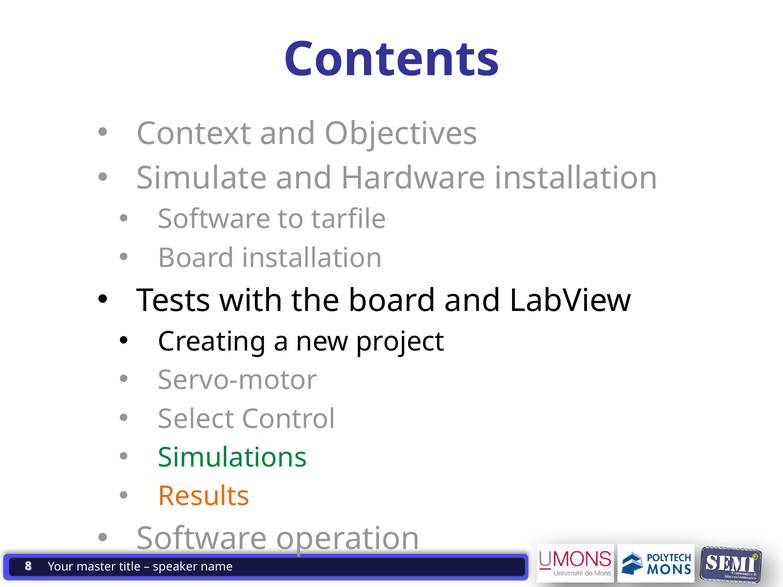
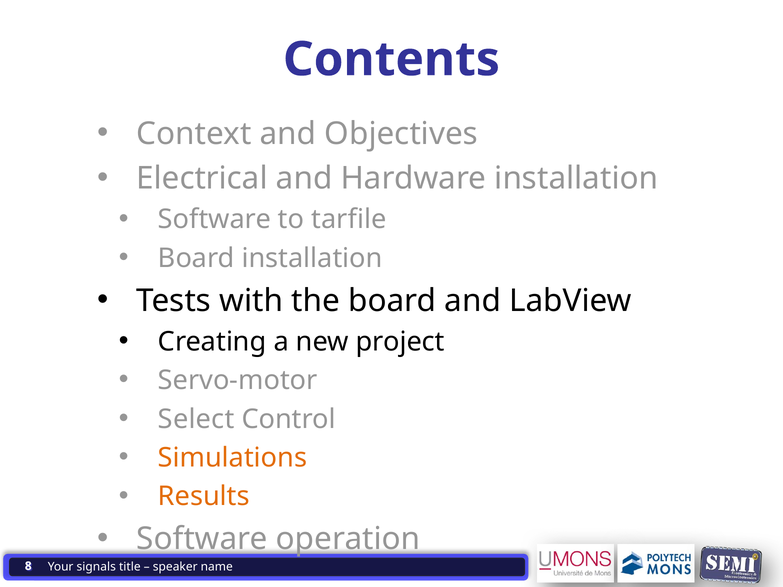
Simulate: Simulate -> Electrical
Simulations colour: green -> orange
master: master -> signals
